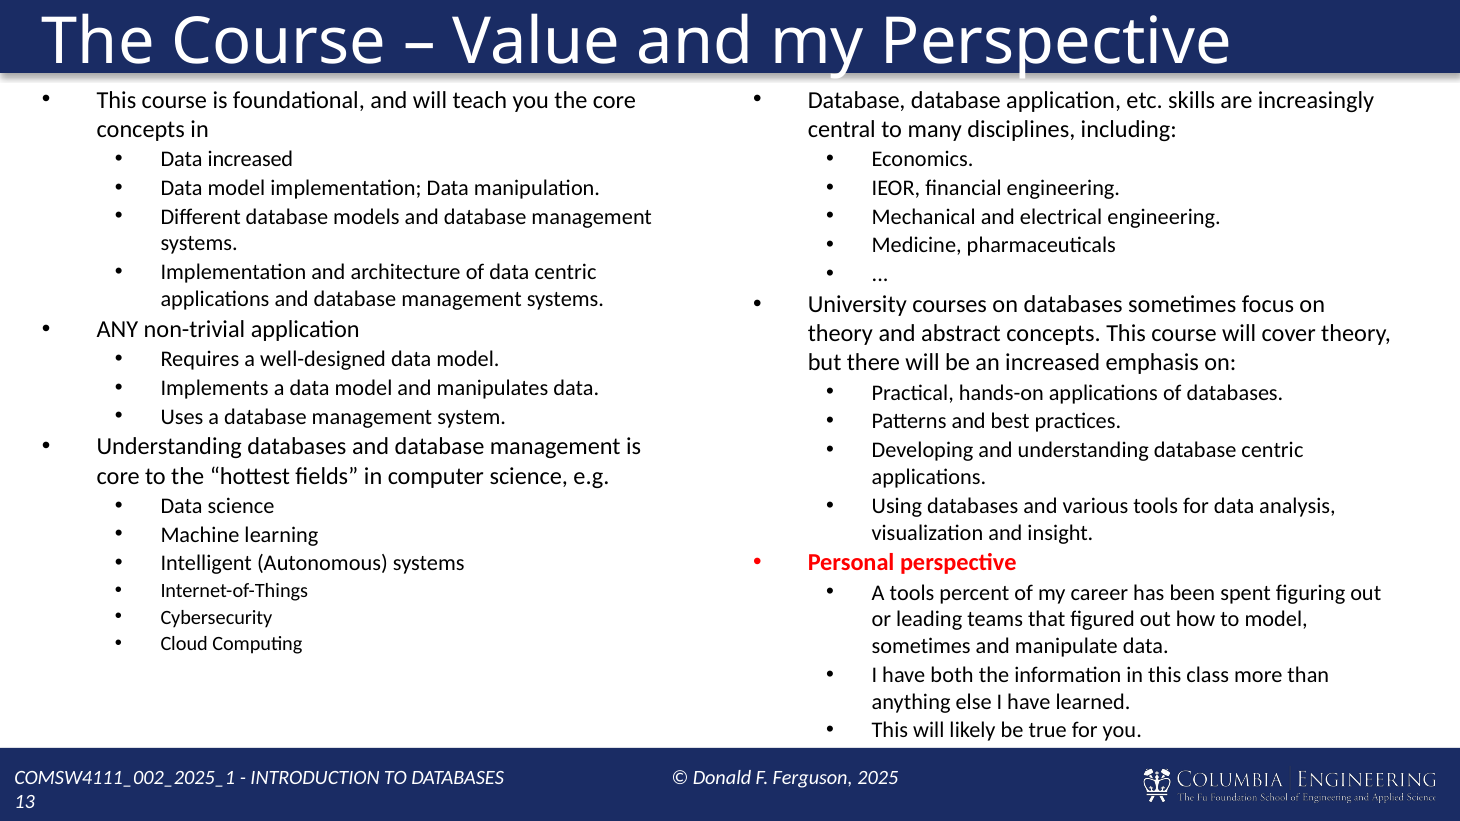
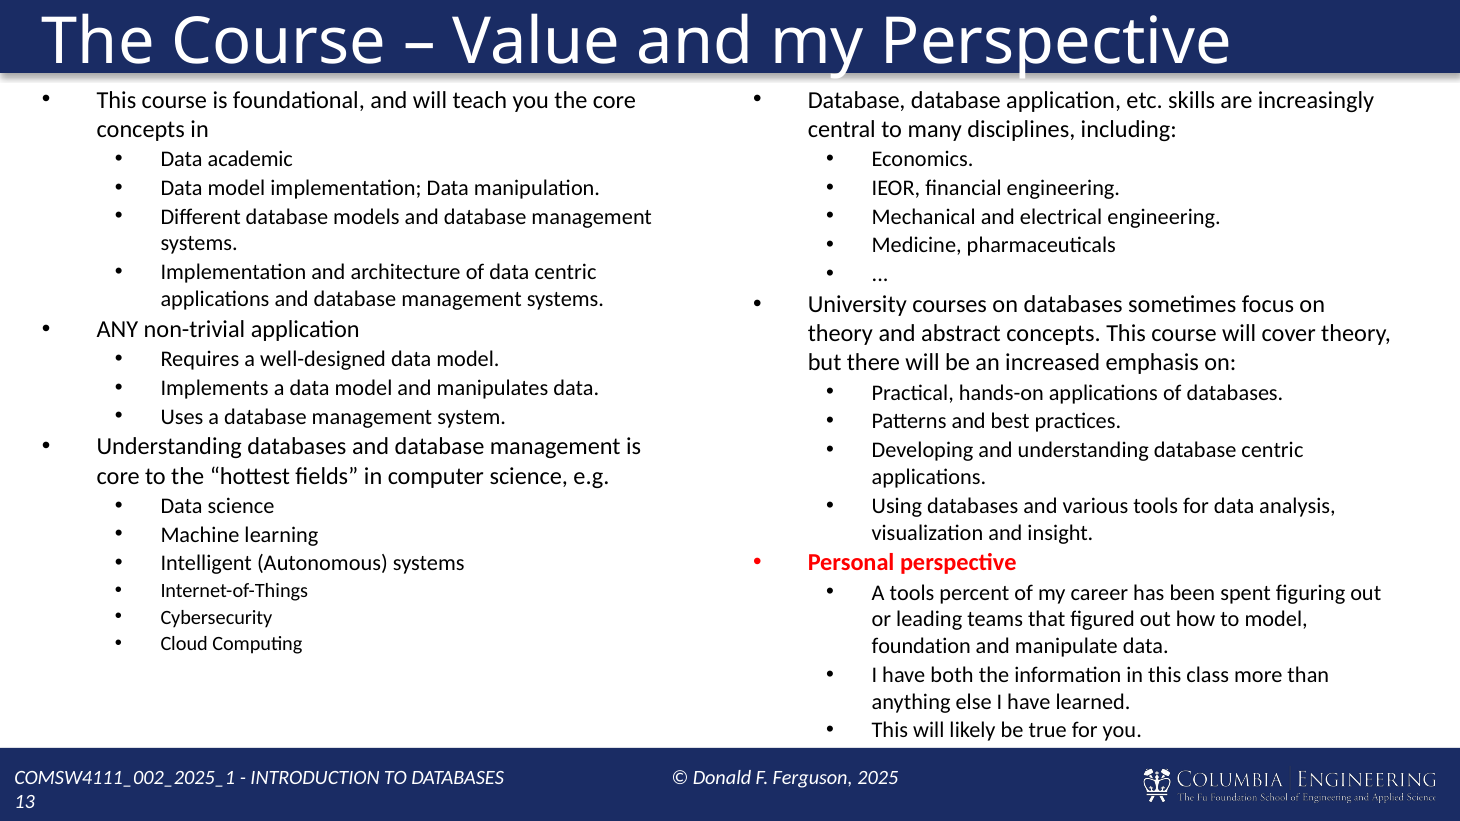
Data increased: increased -> academic
sometimes at (921, 646): sometimes -> foundation
